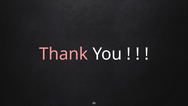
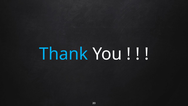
Thank colour: pink -> light blue
